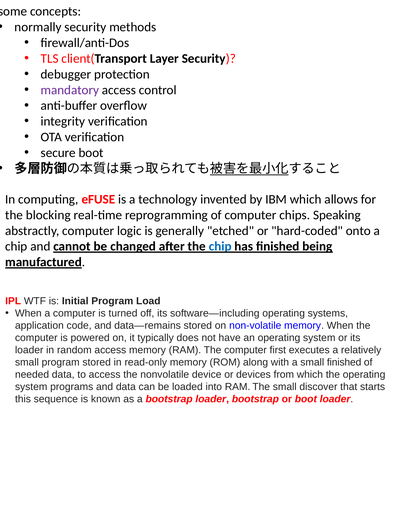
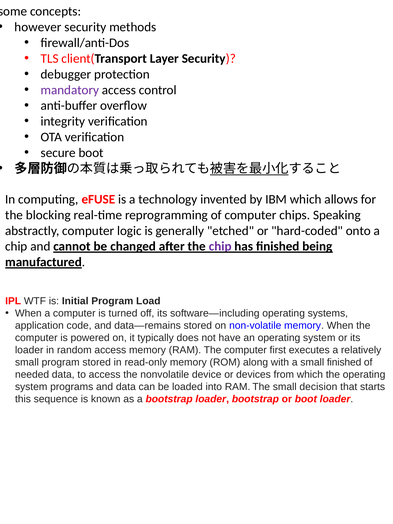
normally: normally -> however
chip at (220, 246) colour: blue -> purple
discover: discover -> decision
